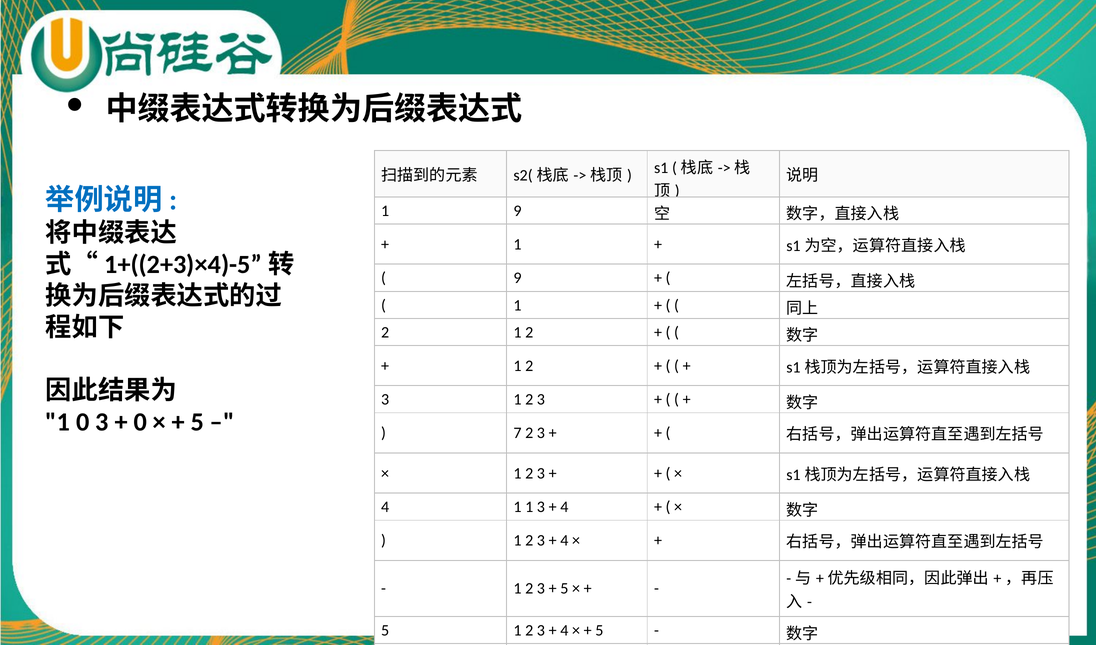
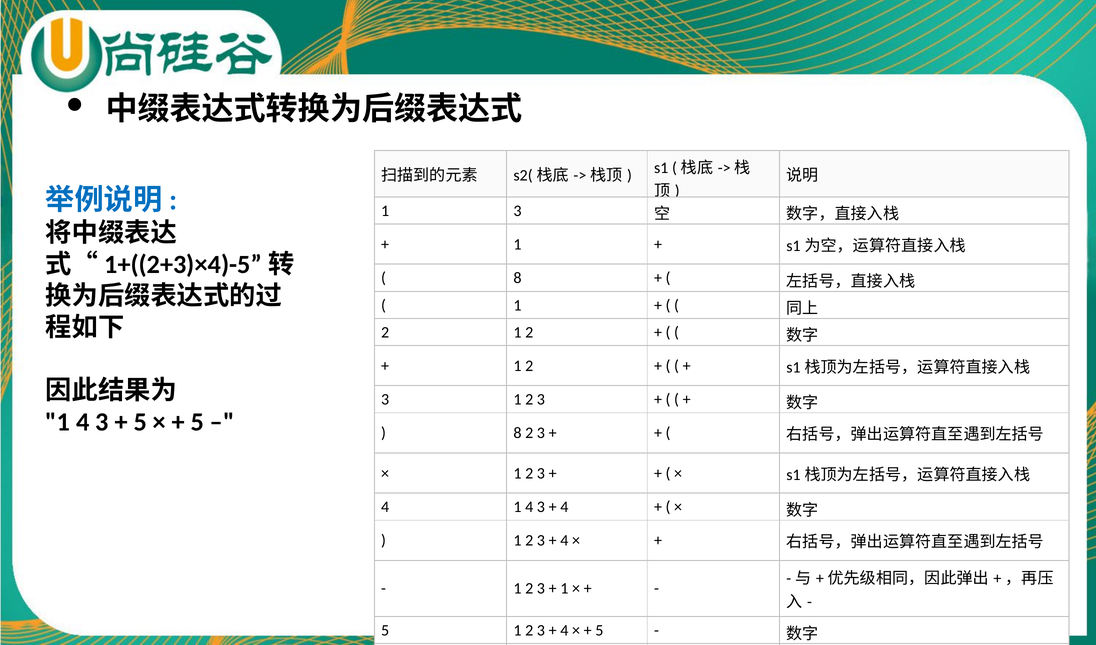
1 9: 9 -> 3
9 at (517, 278): 9 -> 8
0 at (83, 422): 0 -> 4
0 at (140, 422): 0 -> 5
7 at (517, 433): 7 -> 8
4 1 1: 1 -> 4
5 at (564, 589): 5 -> 1
